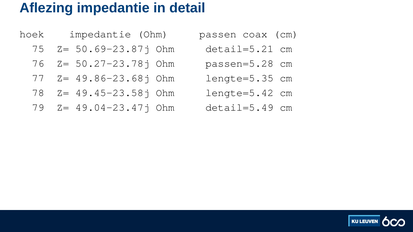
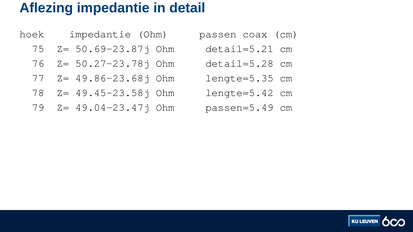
passen=5.28: passen=5.28 -> detail=5.28
detail=5.49: detail=5.49 -> passen=5.49
